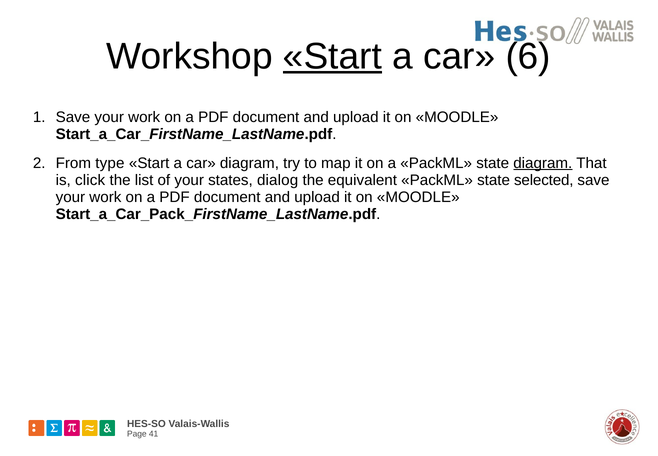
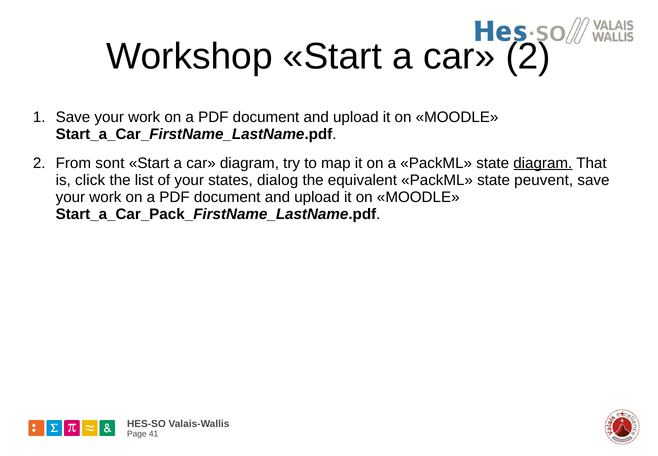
Start at (332, 56) underline: present -> none
car 6: 6 -> 2
type: type -> sont
selected: selected -> peuvent
